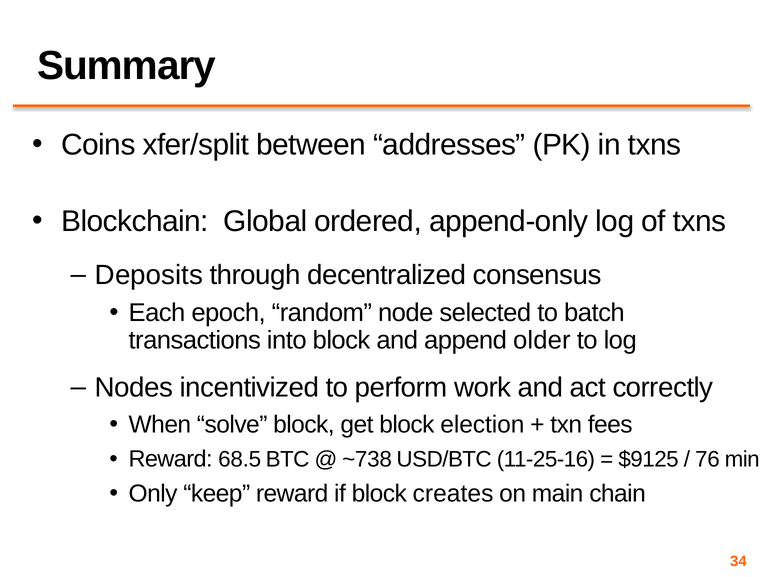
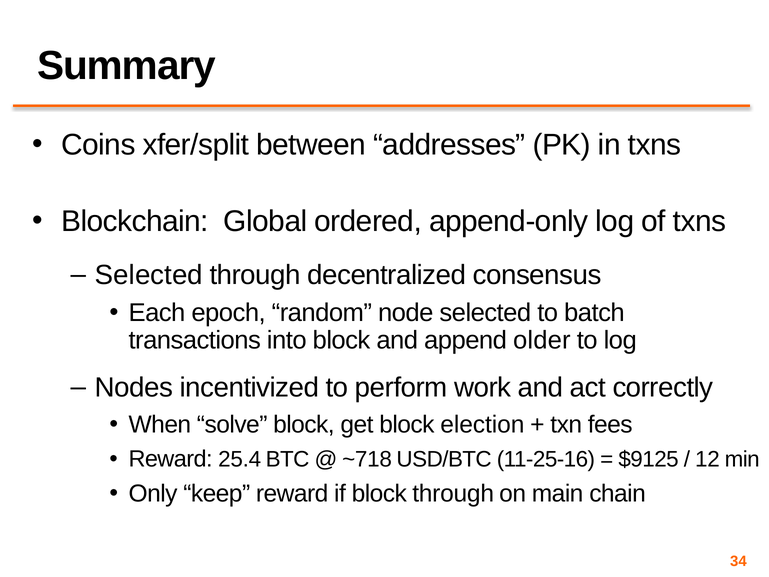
Deposits at (149, 275): Deposits -> Selected
68.5: 68.5 -> 25.4
~738: ~738 -> ~718
76: 76 -> 12
block creates: creates -> through
